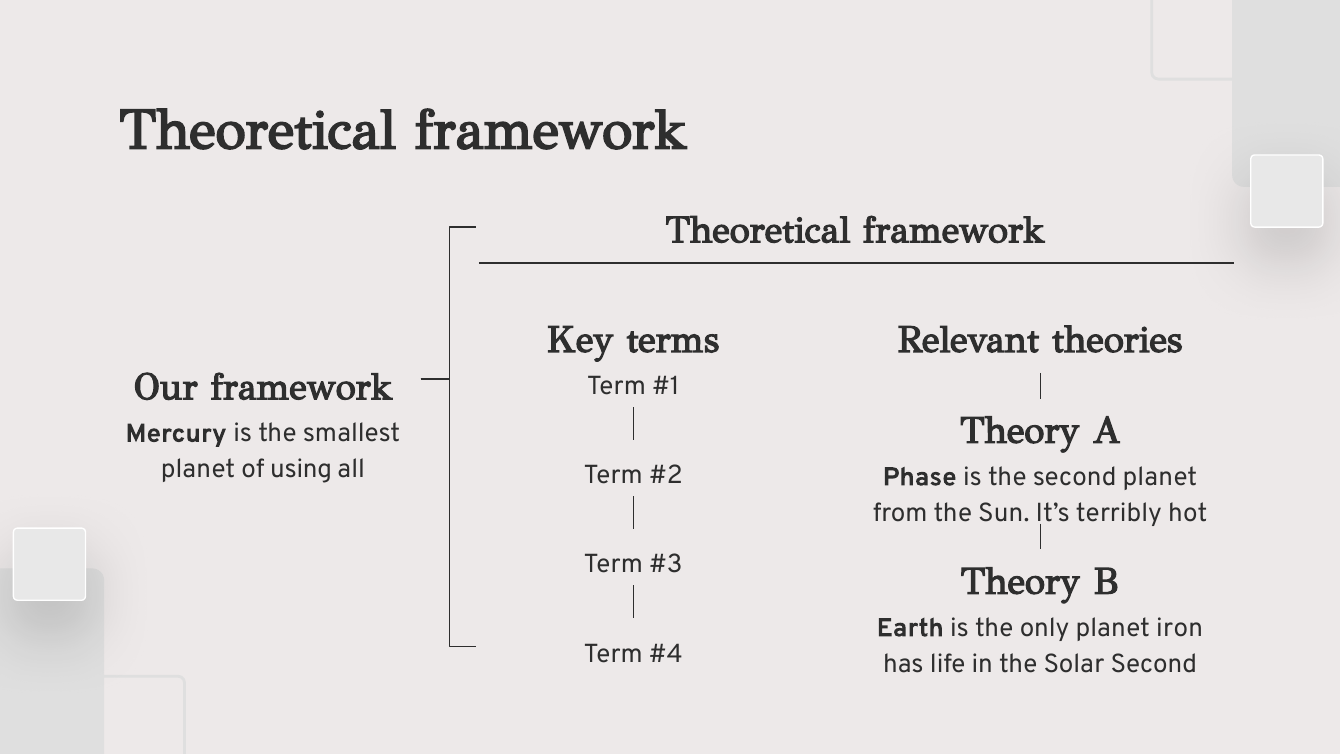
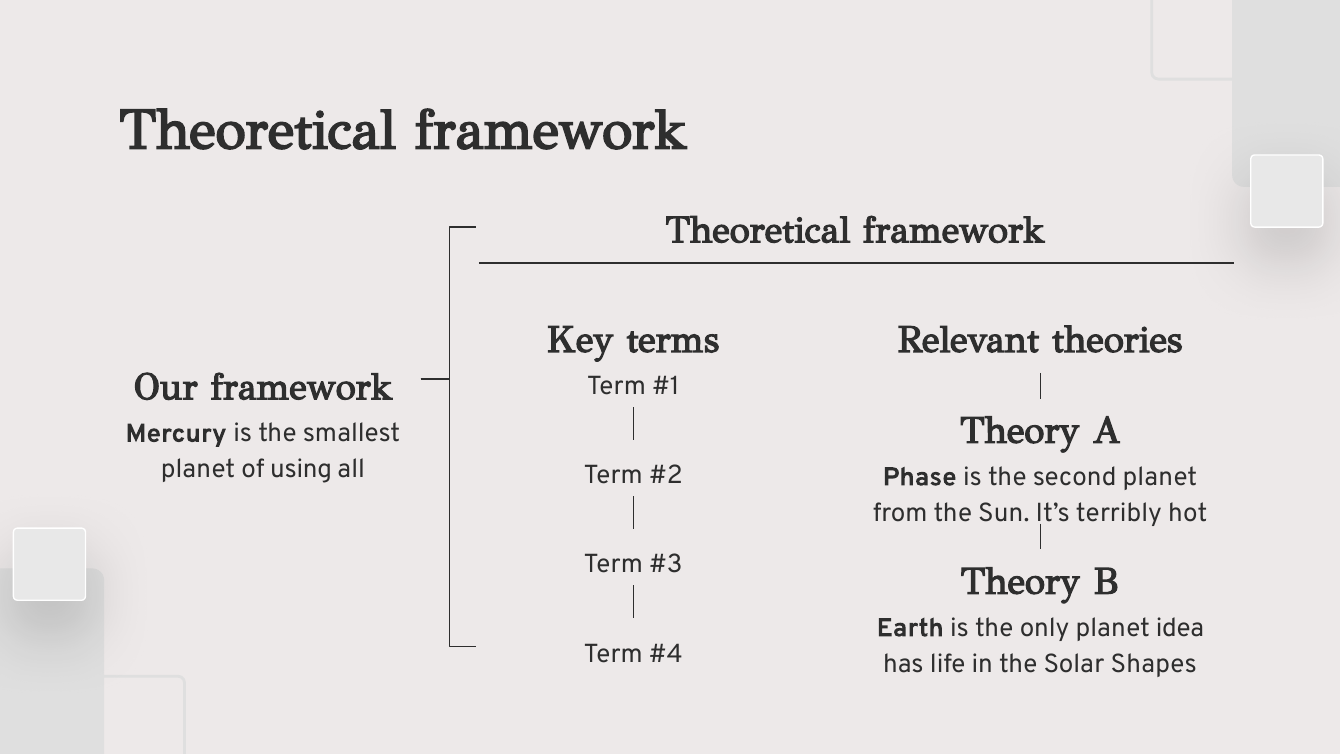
iron: iron -> idea
Solar Second: Second -> Shapes
